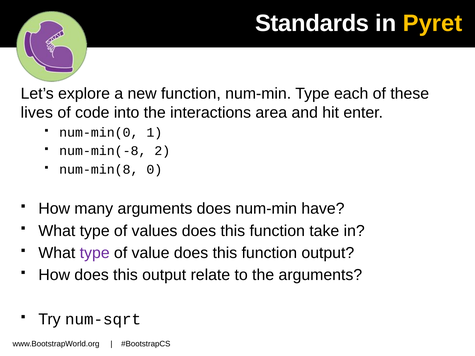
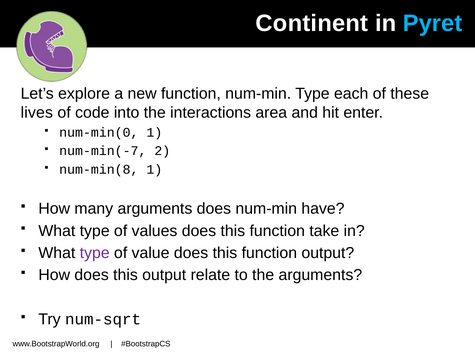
Standards: Standards -> Continent
Pyret colour: yellow -> light blue
num-min(-8: num-min(-8 -> num-min(-7
num-min(8 0: 0 -> 1
